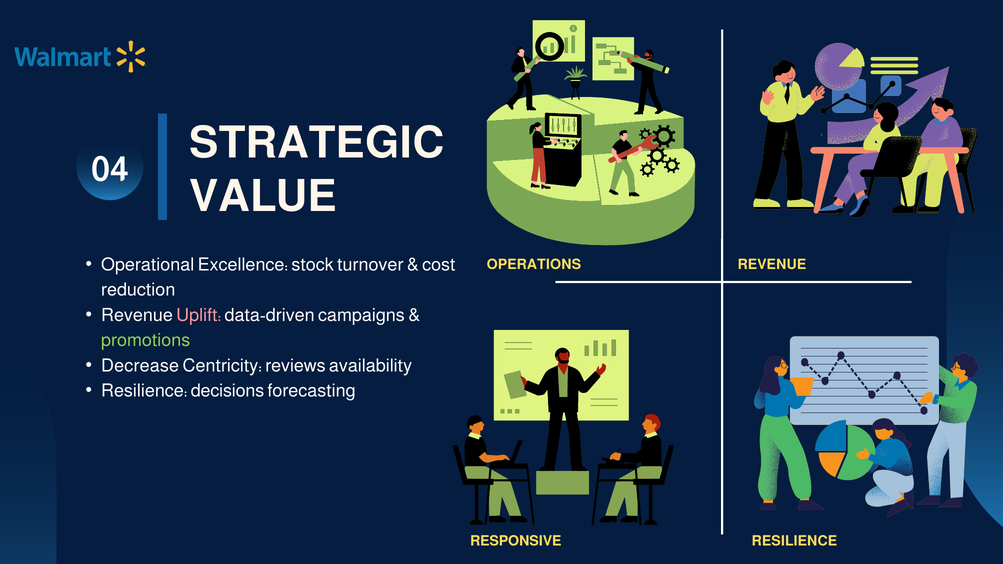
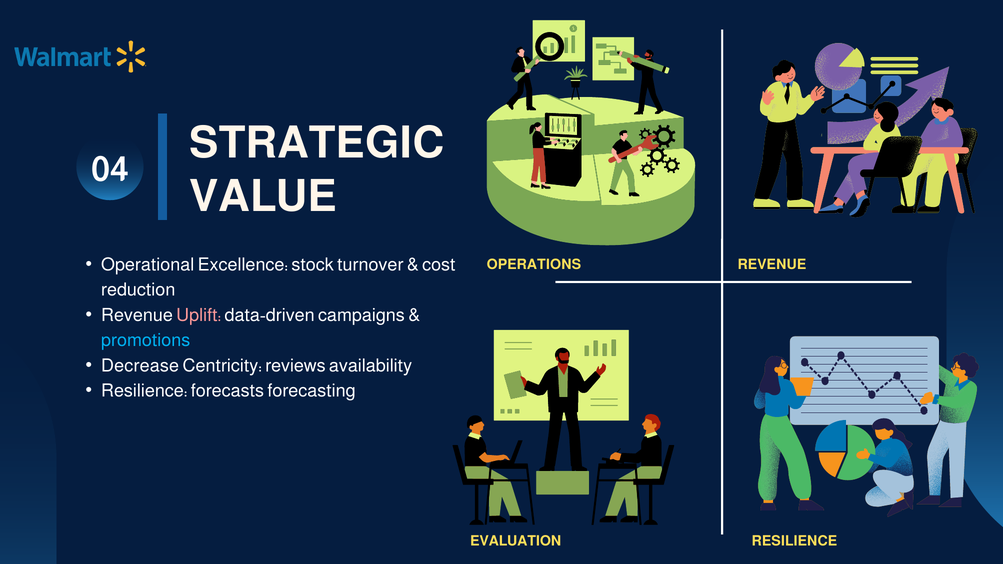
promotions colour: light green -> light blue
decisions: decisions -> forecasts
RESPONSIVE: RESPONSIVE -> EVALUATION
